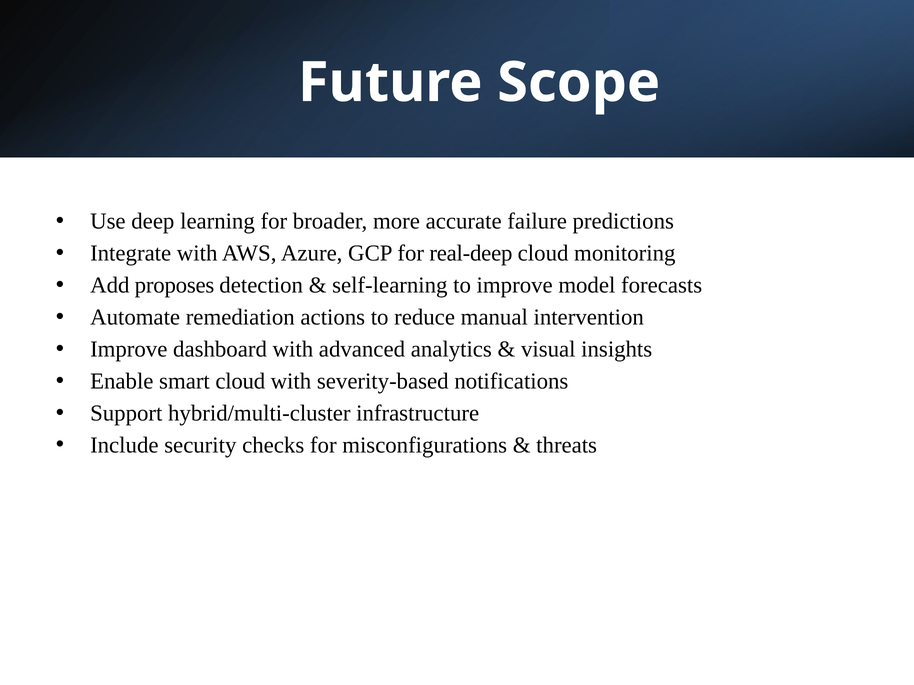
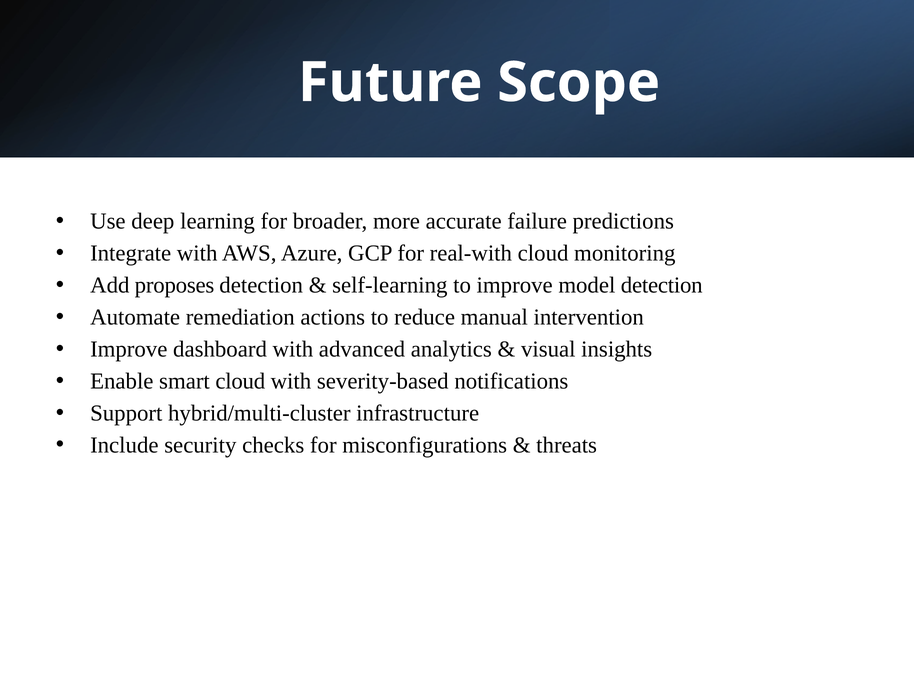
real-deep: real-deep -> real-with
model forecasts: forecasts -> detection
